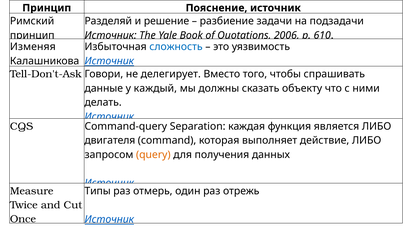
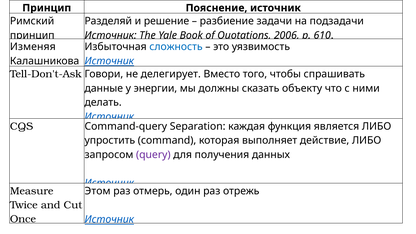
каждый: каждый -> энергии
двигателя: двигателя -> упростить
query colour: orange -> purple
Типы: Типы -> Этом
